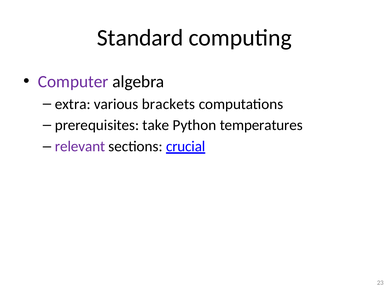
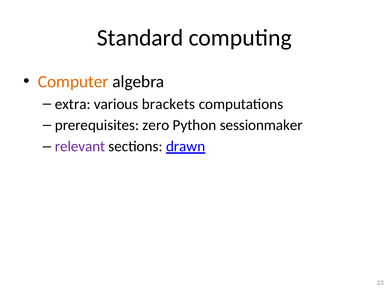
Computer colour: purple -> orange
take: take -> zero
temperatures: temperatures -> sessionmaker
crucial: crucial -> drawn
